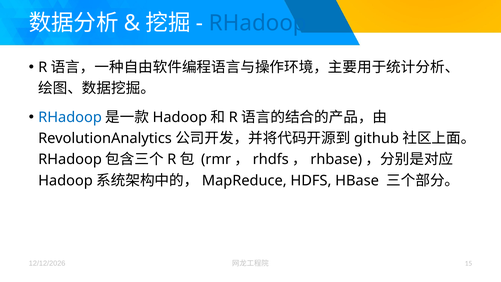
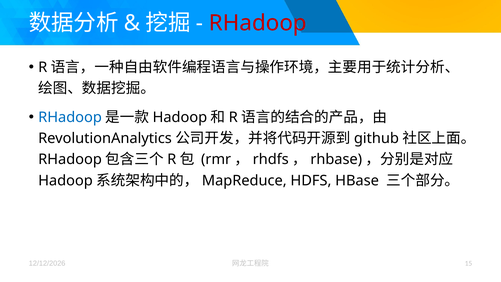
RHadoop at (258, 23) colour: blue -> red
